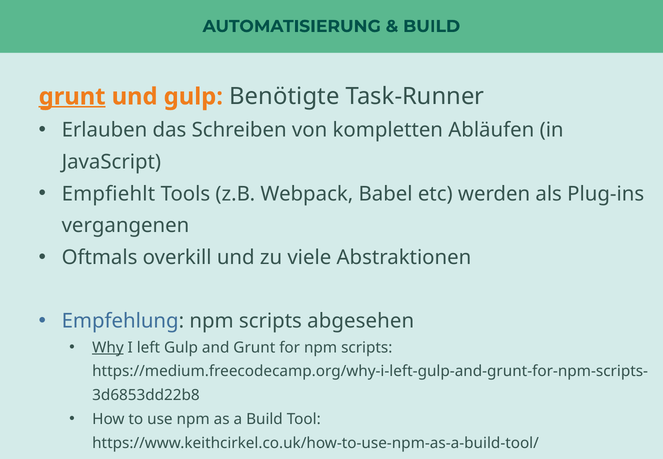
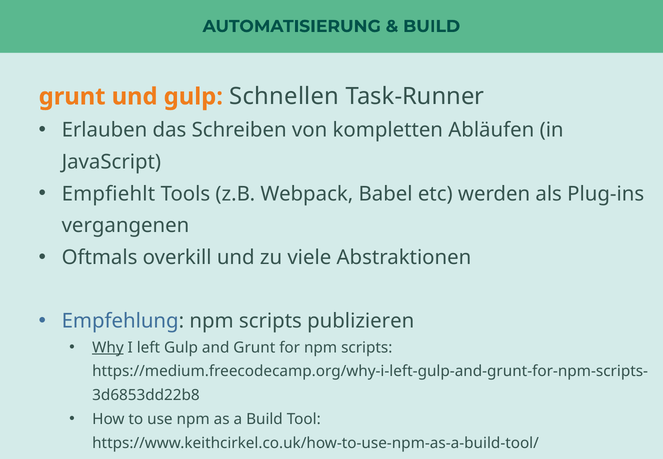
grunt at (72, 97) underline: present -> none
Benötigte: Benötigte -> Schnellen
abgesehen: abgesehen -> publizieren
